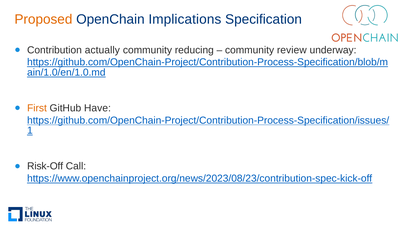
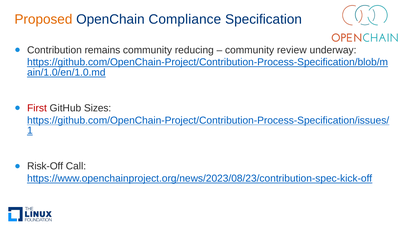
Implications: Implications -> Compliance
actually: actually -> remains
First colour: orange -> red
Have: Have -> Sizes
